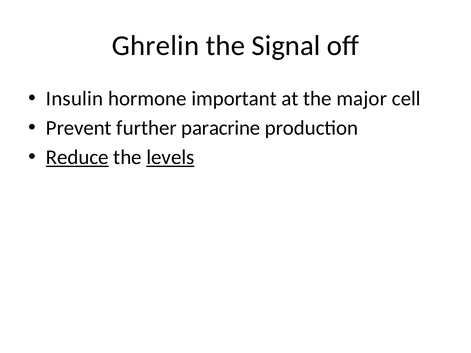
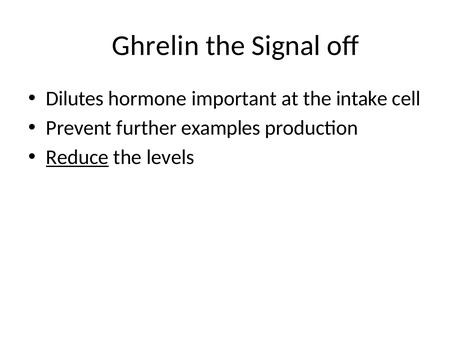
Insulin: Insulin -> Dilutes
major: major -> intake
paracrine: paracrine -> examples
levels underline: present -> none
